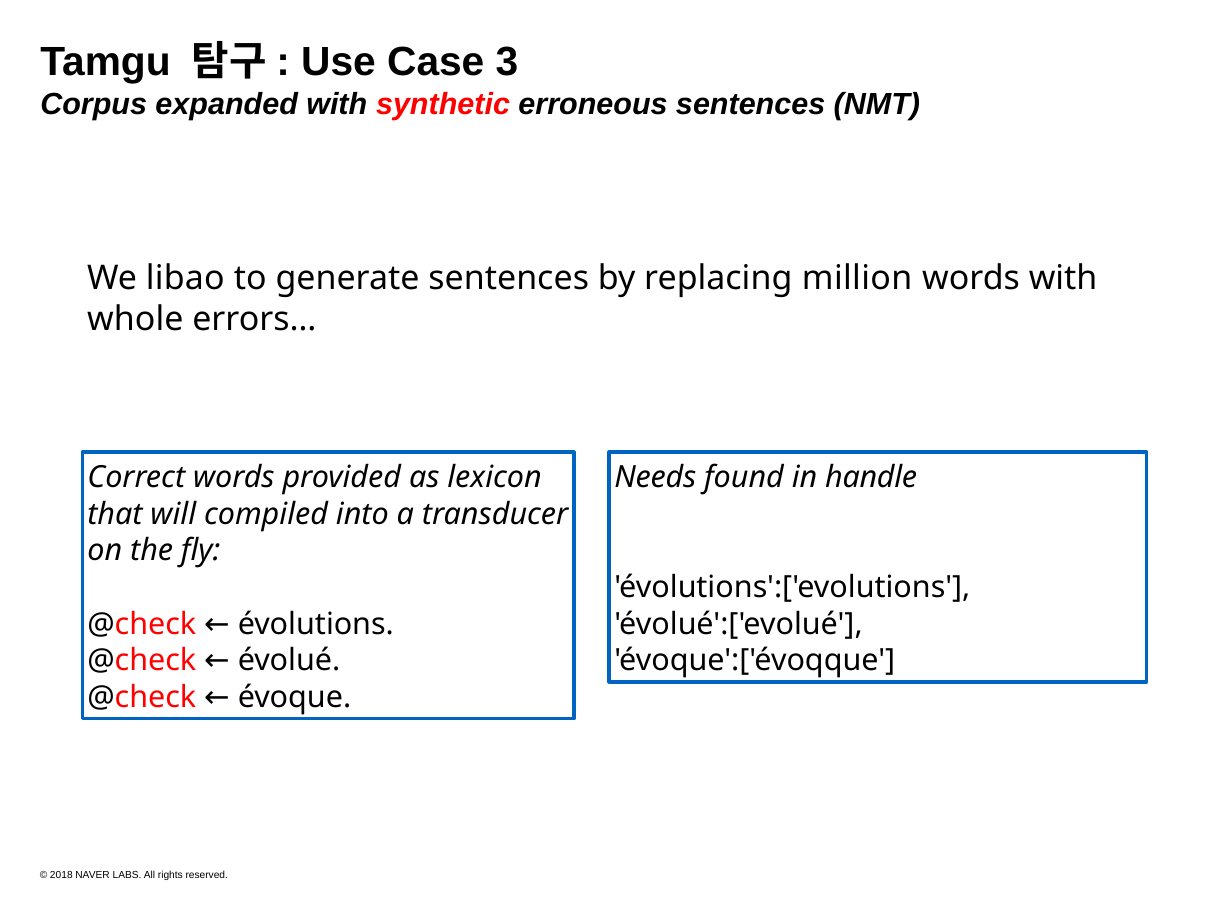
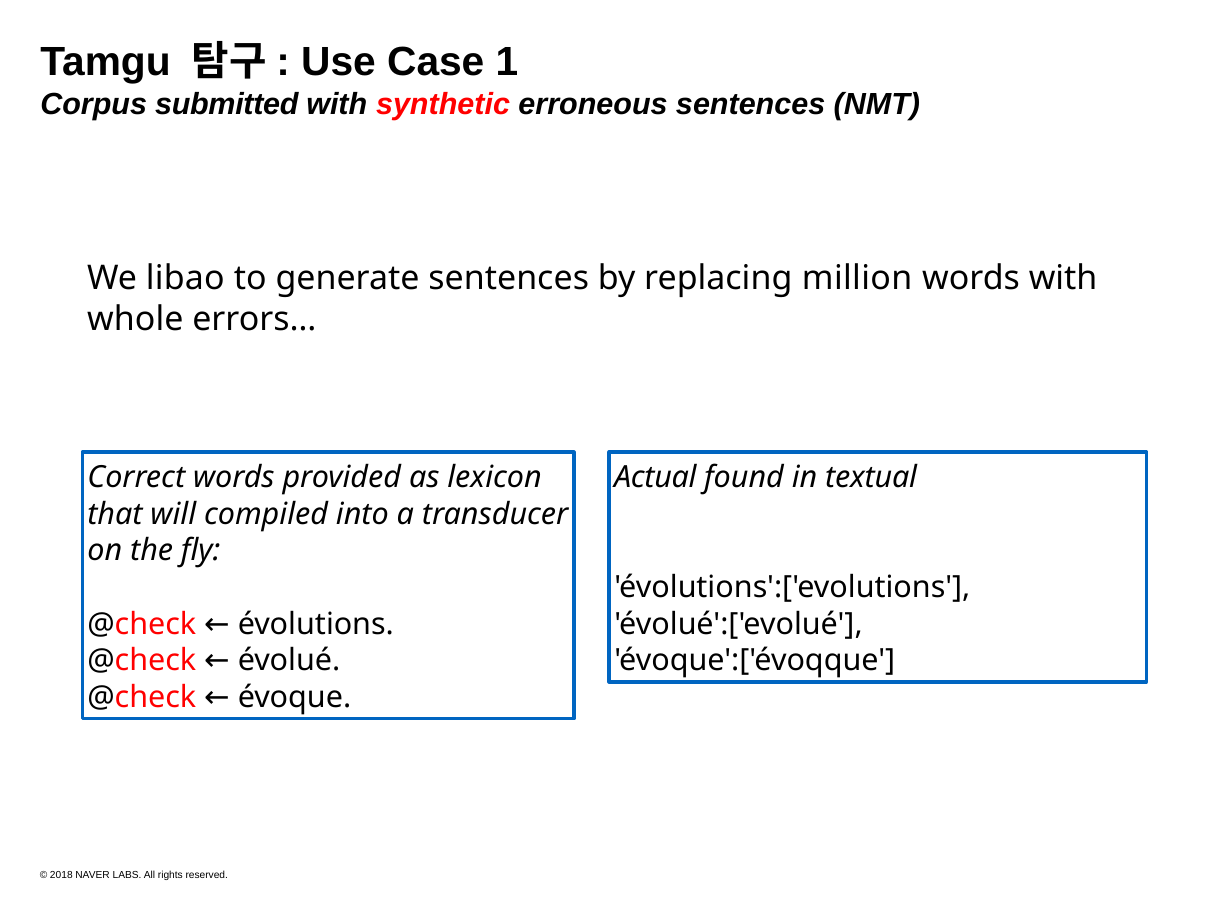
3: 3 -> 1
expanded: expanded -> submitted
Needs: Needs -> Actual
handle: handle -> textual
